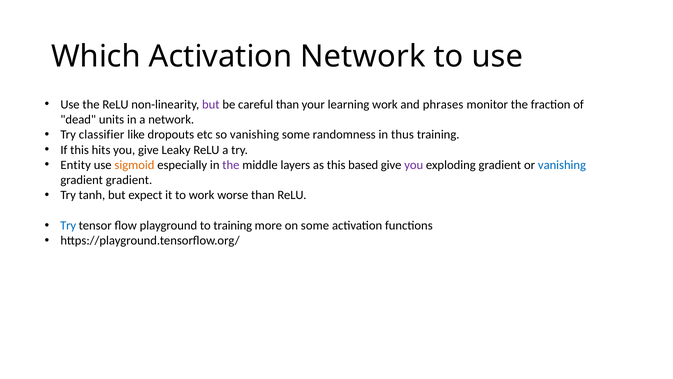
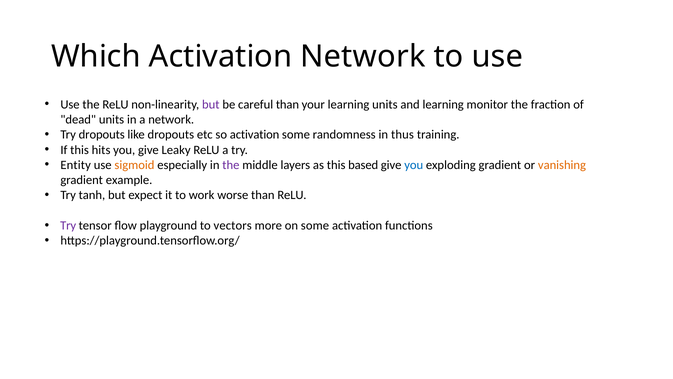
learning work: work -> units
and phrases: phrases -> learning
Try classifier: classifier -> dropouts
so vanishing: vanishing -> activation
you at (414, 165) colour: purple -> blue
vanishing at (562, 165) colour: blue -> orange
gradient gradient: gradient -> example
Try at (68, 225) colour: blue -> purple
to training: training -> vectors
